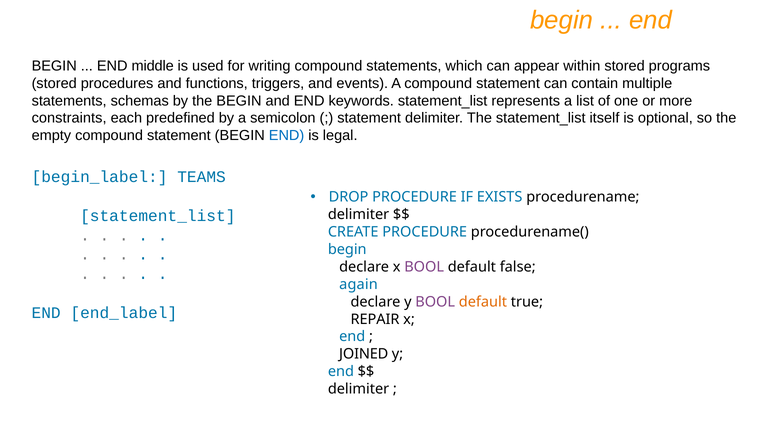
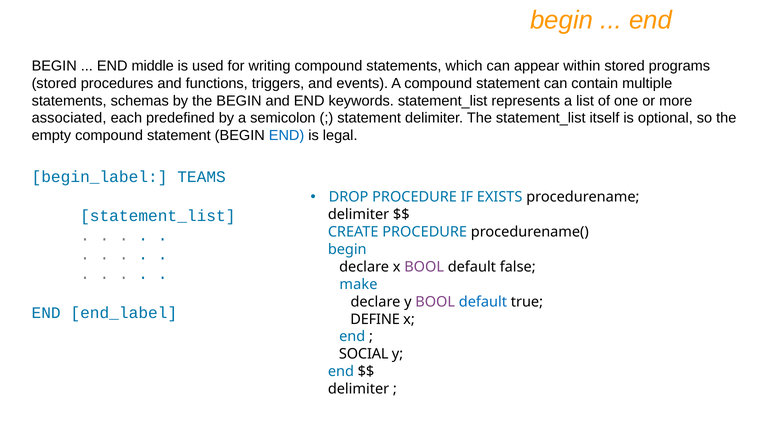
constraints: constraints -> associated
again: again -> make
default at (483, 302) colour: orange -> blue
REPAIR: REPAIR -> DEFINE
JOINED: JOINED -> SOCIAL
